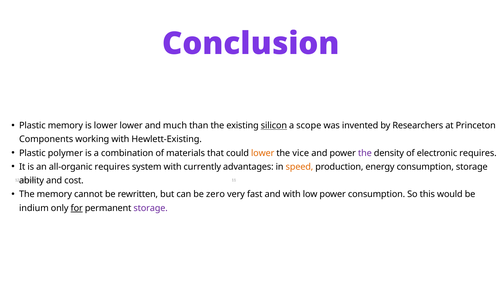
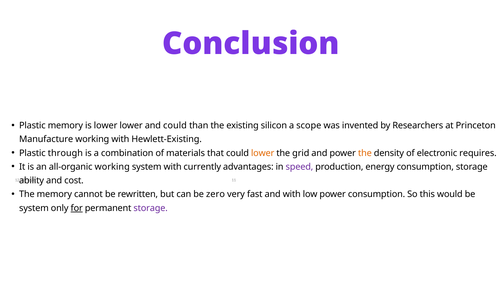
and much: much -> could
silicon underline: present -> none
Components: Components -> Manufacture
polymer: polymer -> through
vice: vice -> grid
the at (365, 153) colour: purple -> orange
all-organic requires: requires -> working
speed colour: orange -> purple
indium at (34, 208): indium -> system
